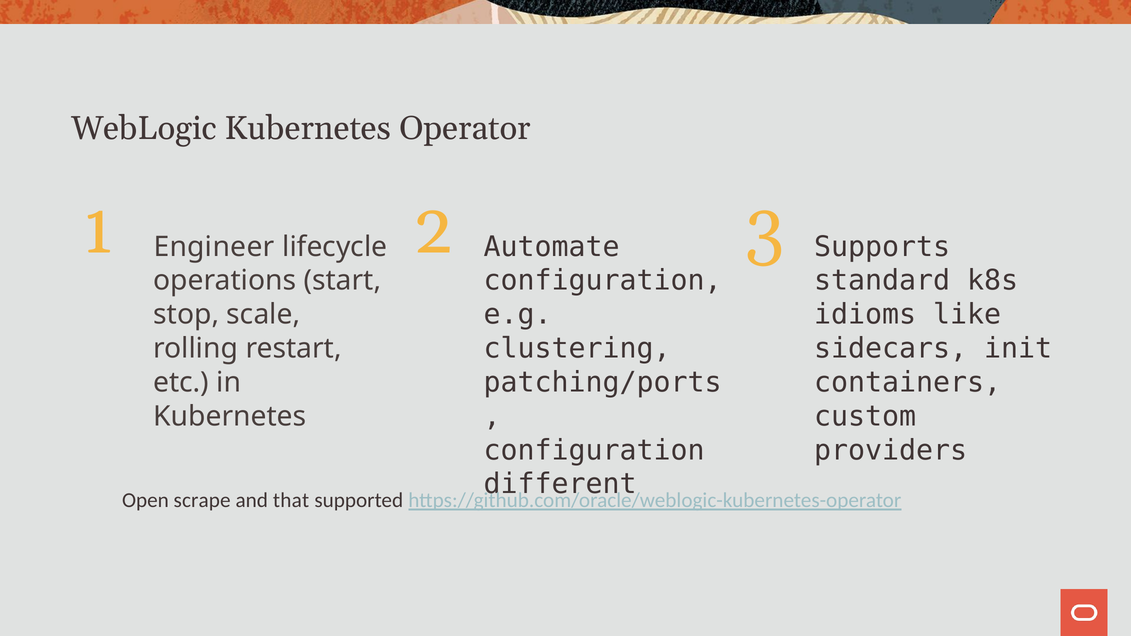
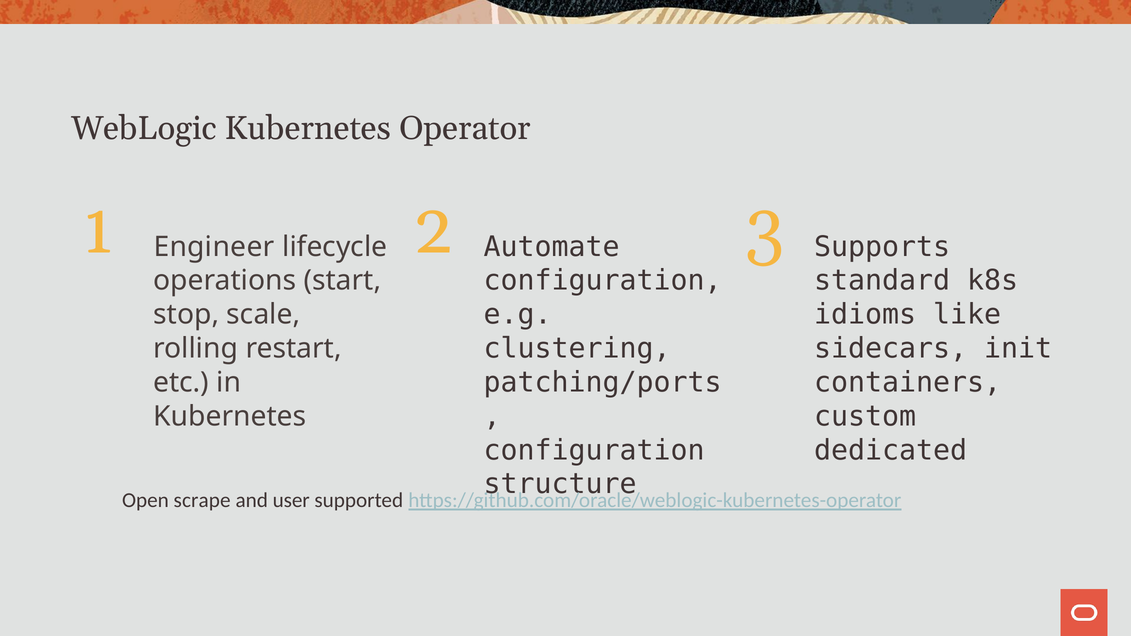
providers: providers -> dedicated
different: different -> structure
that: that -> user
